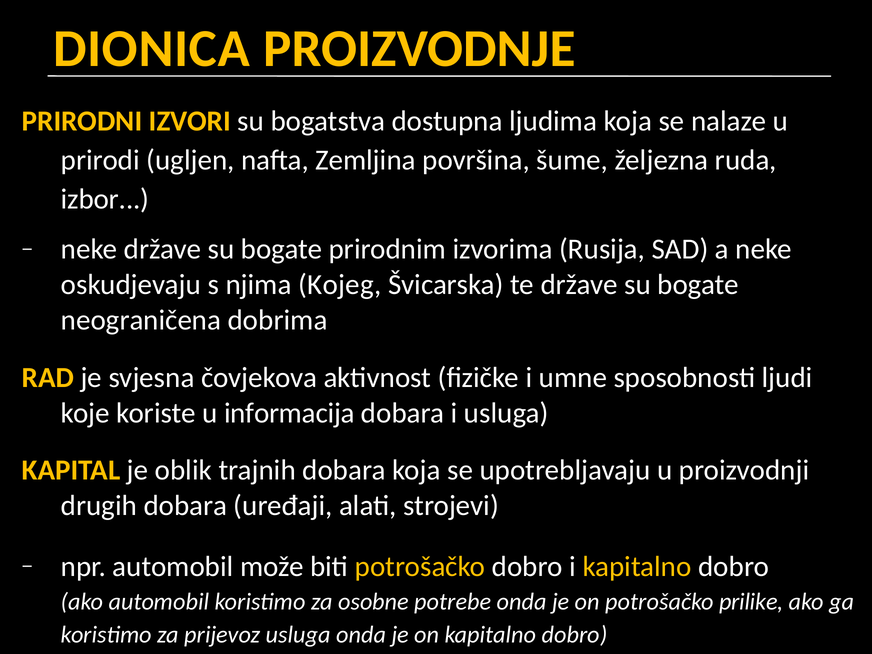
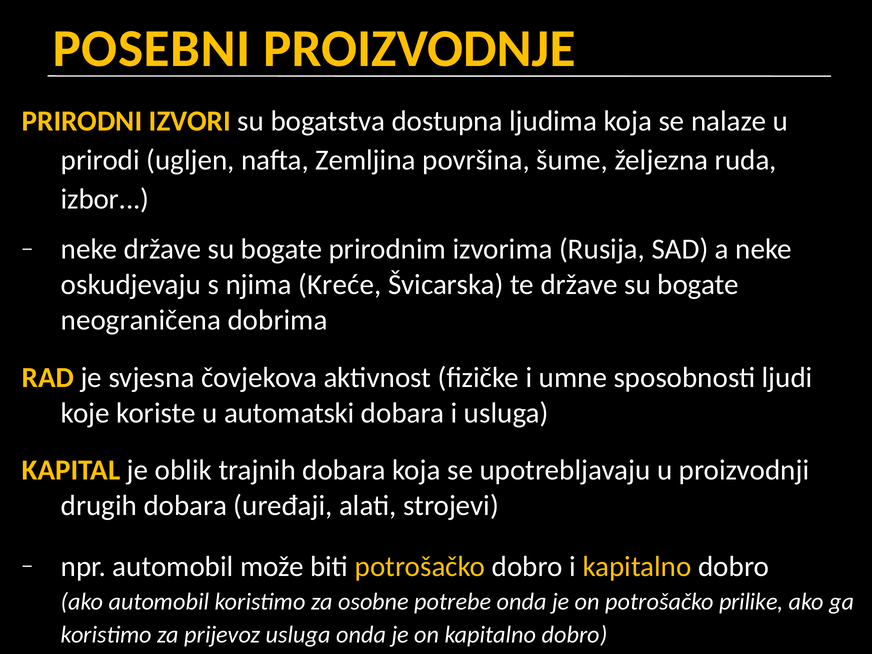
DIONICA: DIONICA -> POSEBNI
Kojeg: Kojeg -> Kreće
informacija: informacija -> automatski
